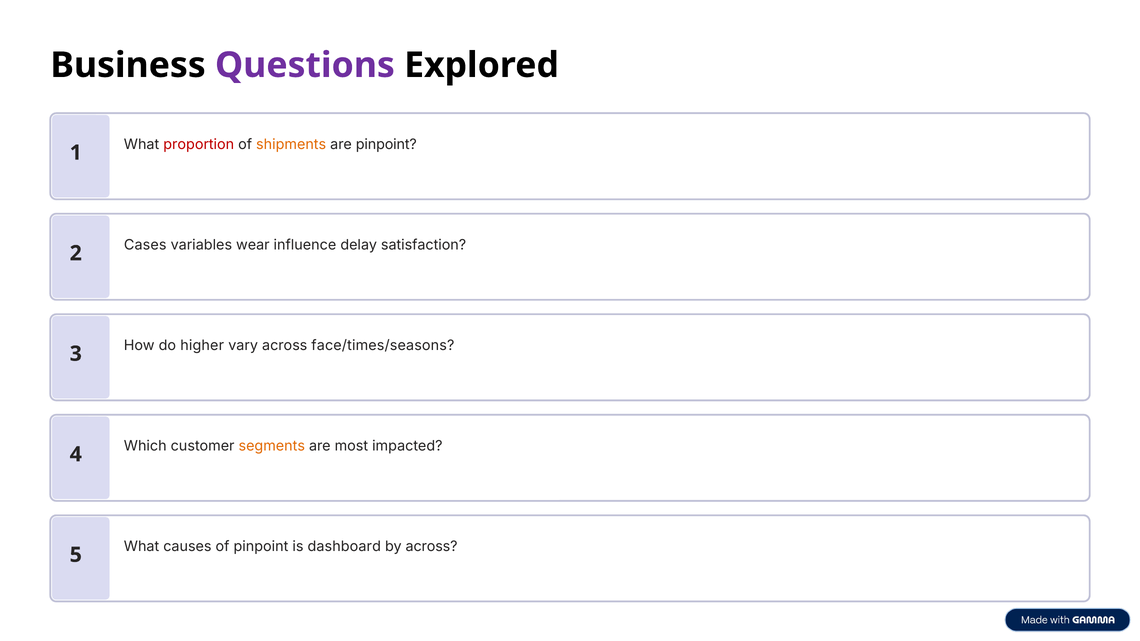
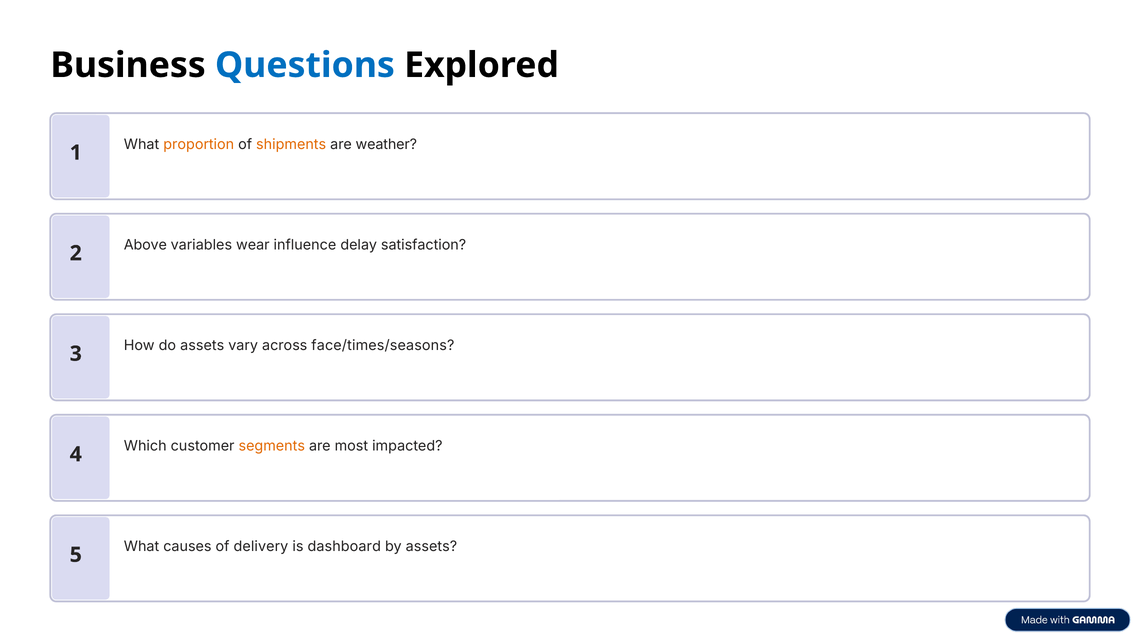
Questions colour: purple -> blue
proportion colour: red -> orange
are pinpoint: pinpoint -> weather
Cases: Cases -> Above
do higher: higher -> assets
of pinpoint: pinpoint -> delivery
by across: across -> assets
